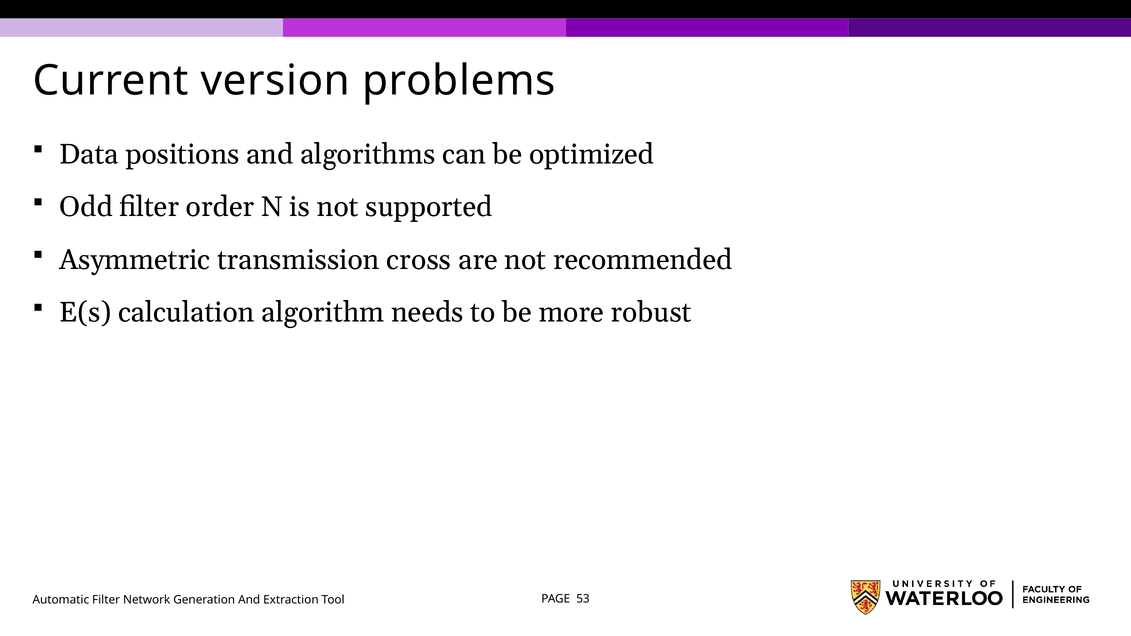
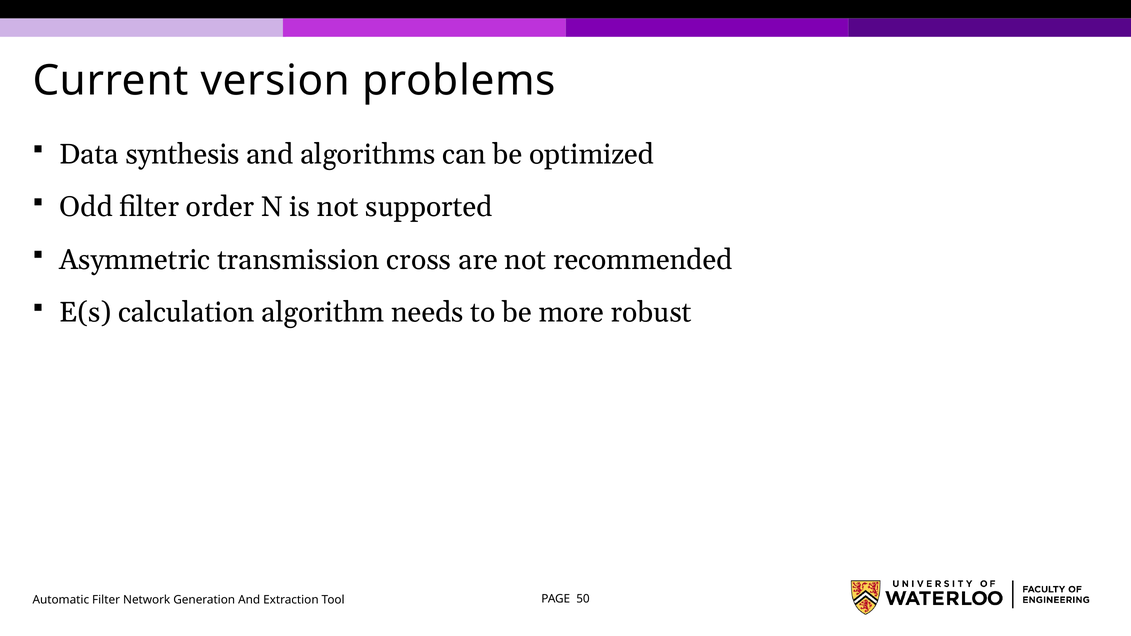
positions: positions -> synthesis
53: 53 -> 50
